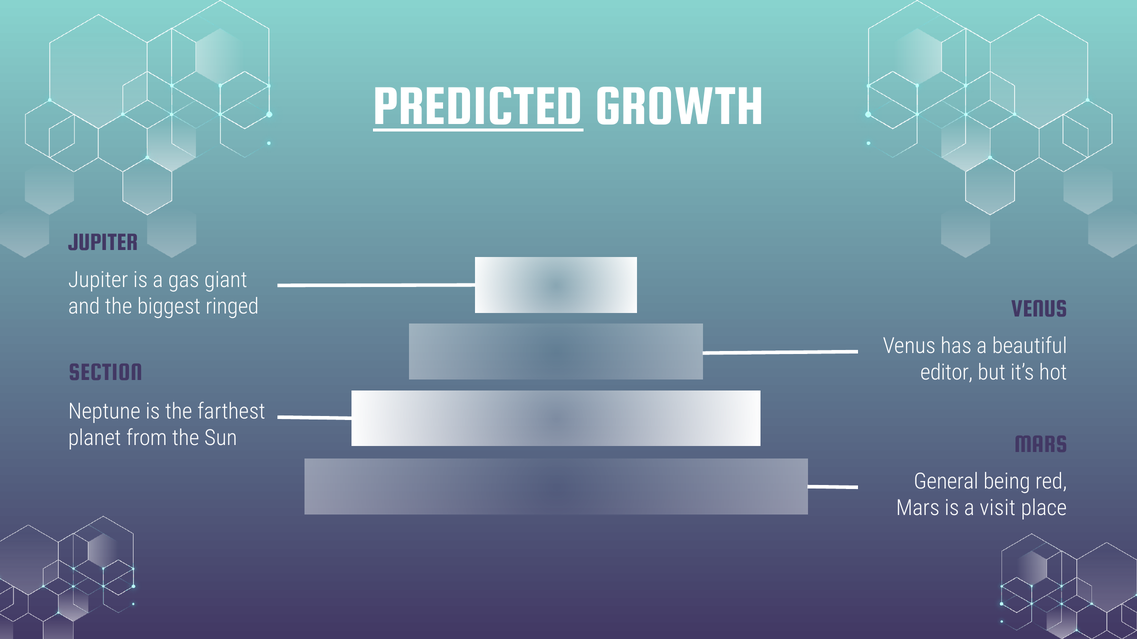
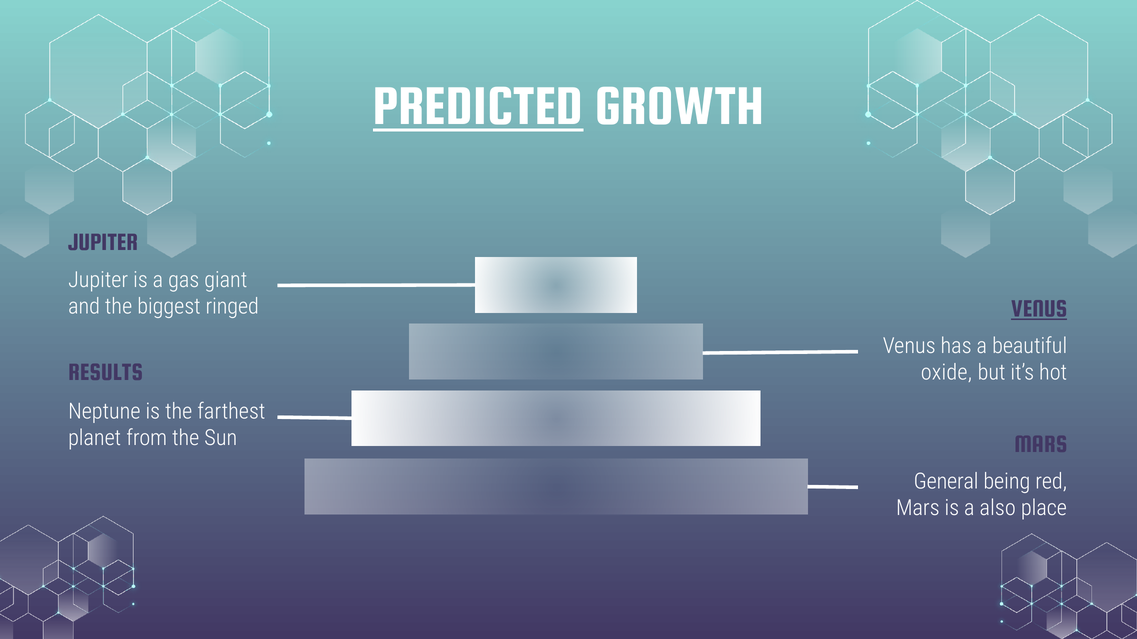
VENUS at (1039, 309) underline: none -> present
SECTION: SECTION -> RESULTS
editor: editor -> oxide
visit: visit -> also
